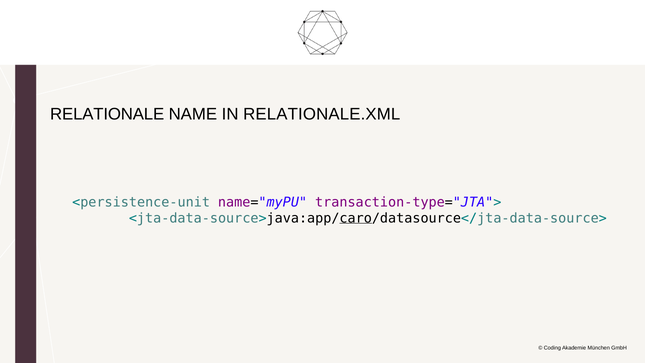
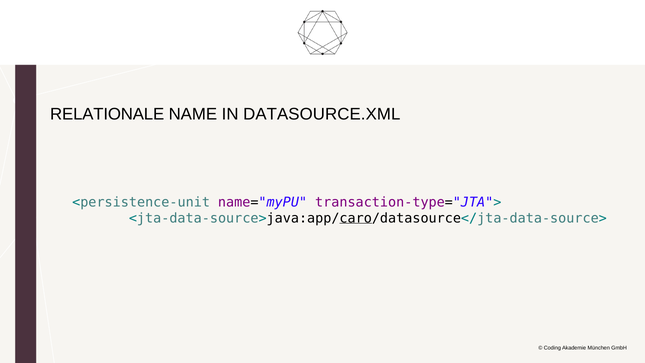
RELATIONALE.XML: RELATIONALE.XML -> DATASOURCE.XML
